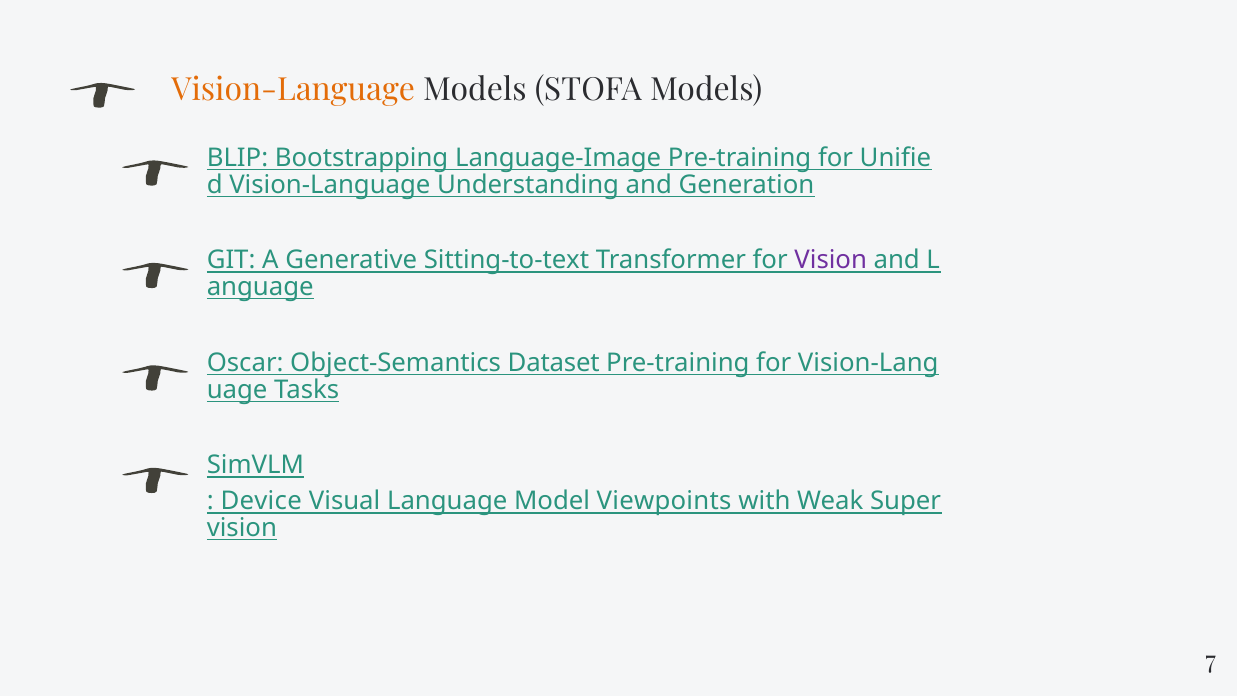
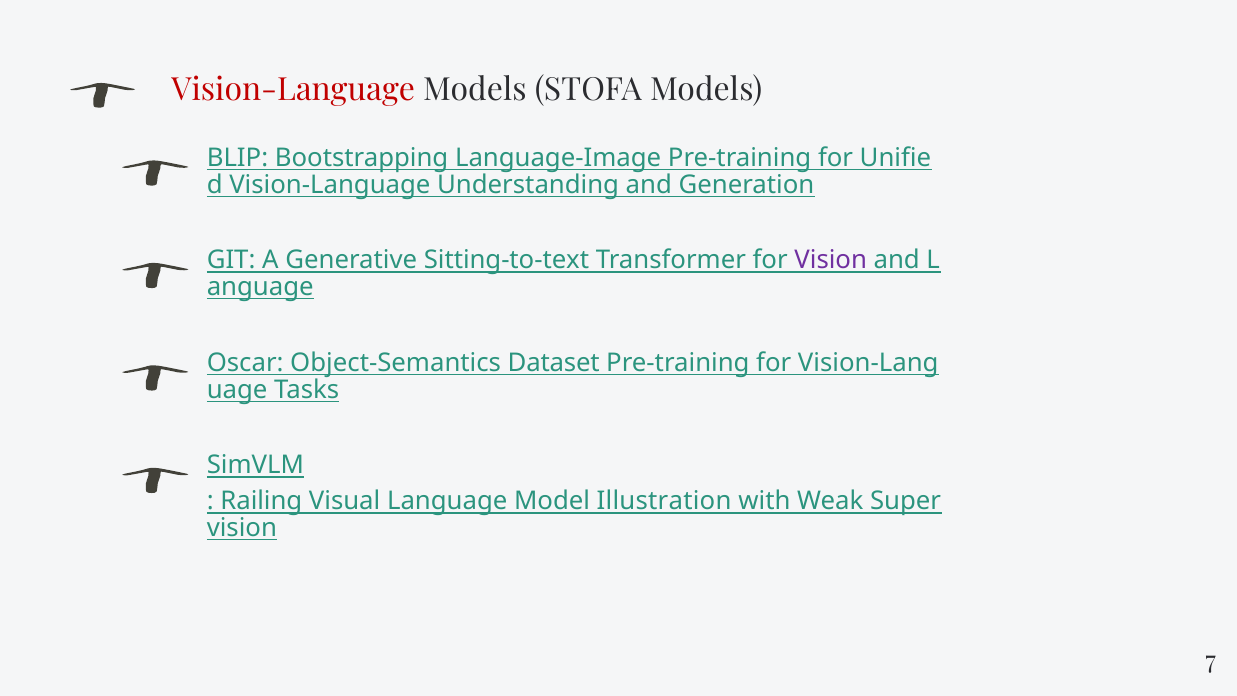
Vision-Language at (293, 89) colour: orange -> red
Device: Device -> Railing
Viewpoints: Viewpoints -> Illustration
